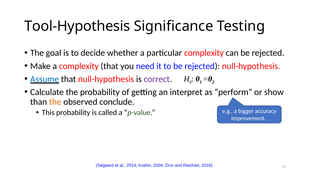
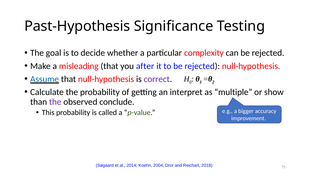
Tool-Hypothesis: Tool-Hypothesis -> Past-Hypothesis
a complexity: complexity -> misleading
need: need -> after
perform: perform -> multiple
the at (55, 102) colour: orange -> purple
